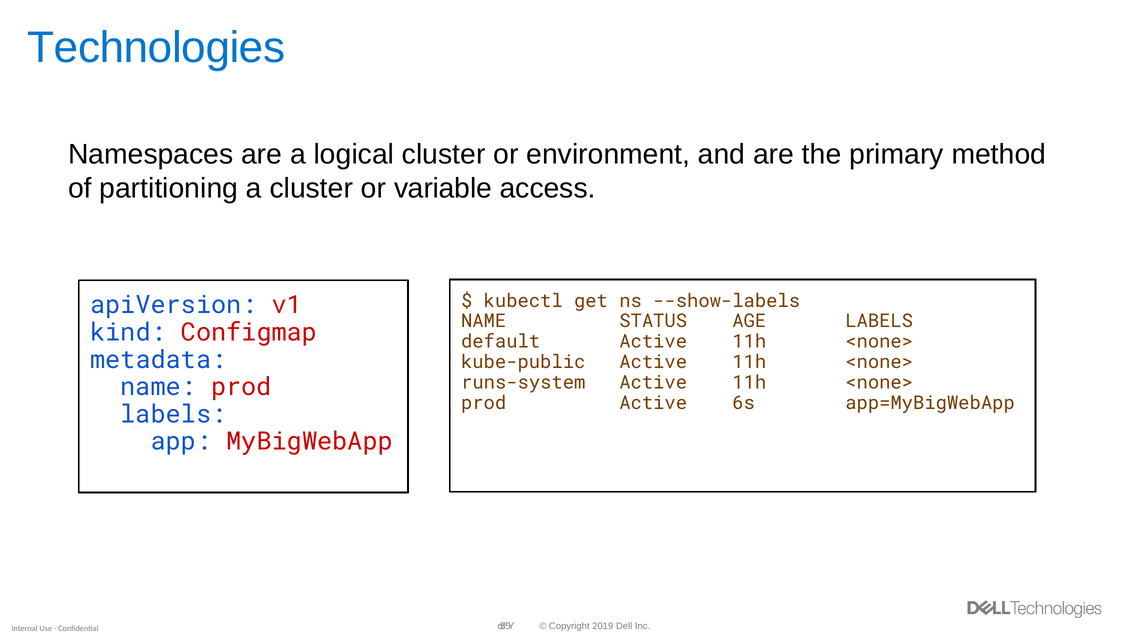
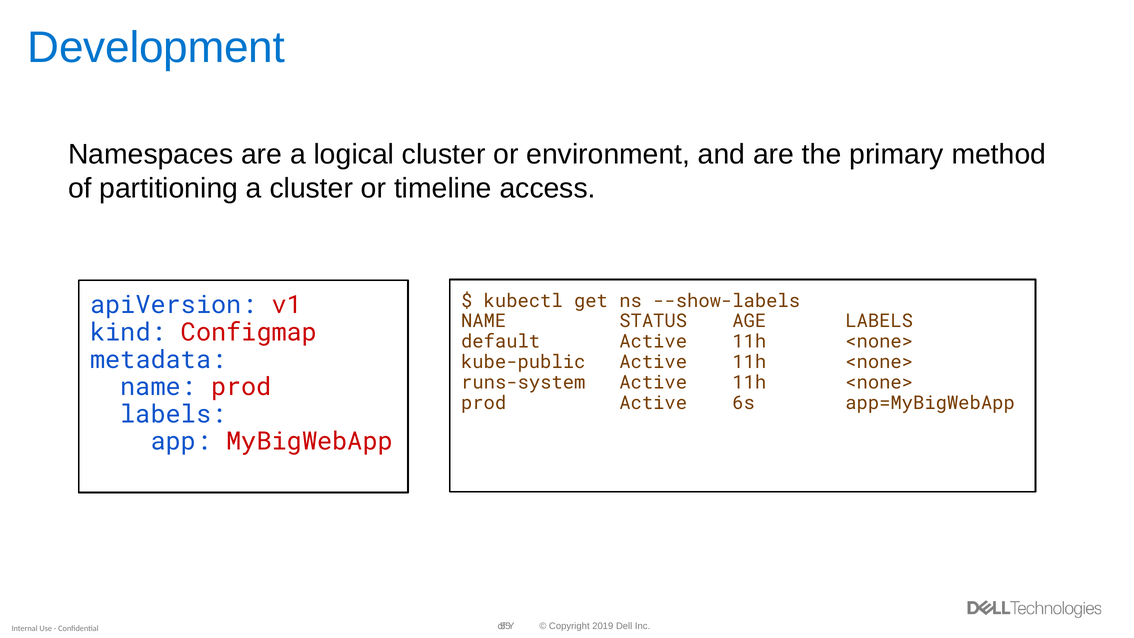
Technologies: Technologies -> Development
variable: variable -> timeline
